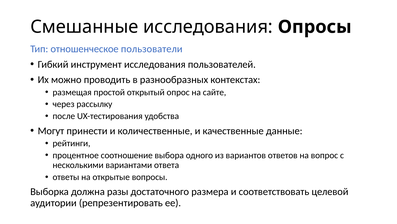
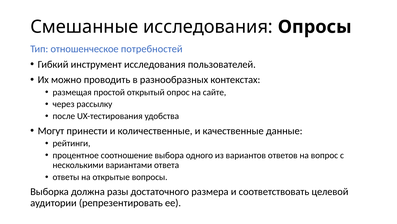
пользователи: пользователи -> потребностей
